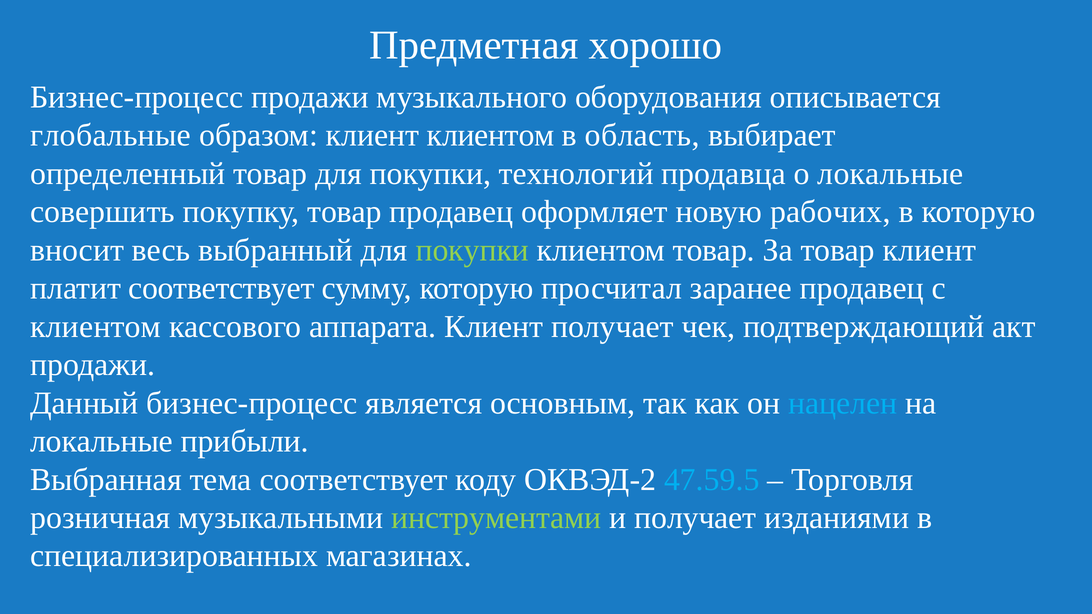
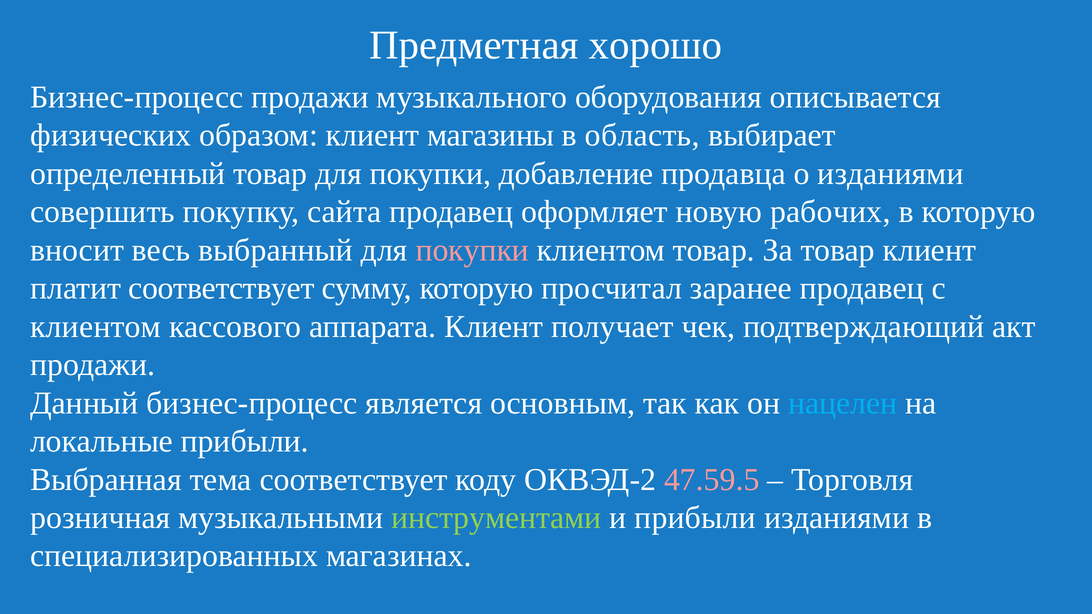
глобальные: глобальные -> физических
клиент клиентом: клиентом -> магазины
технологий: технологий -> добавление
о локальные: локальные -> изданиями
покупку товар: товар -> сайта
покупки at (472, 250) colour: light green -> pink
47.59.5 colour: light blue -> pink
и получает: получает -> прибыли
